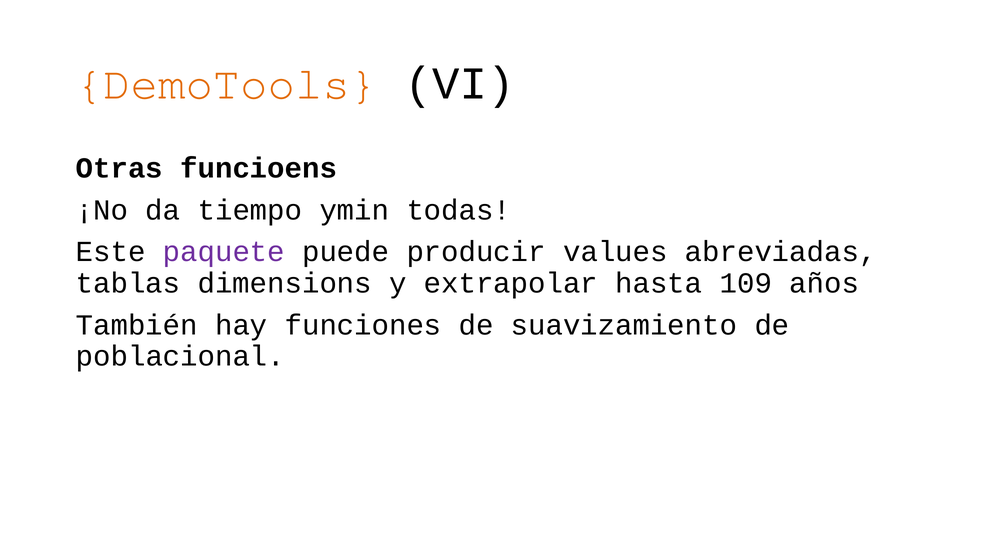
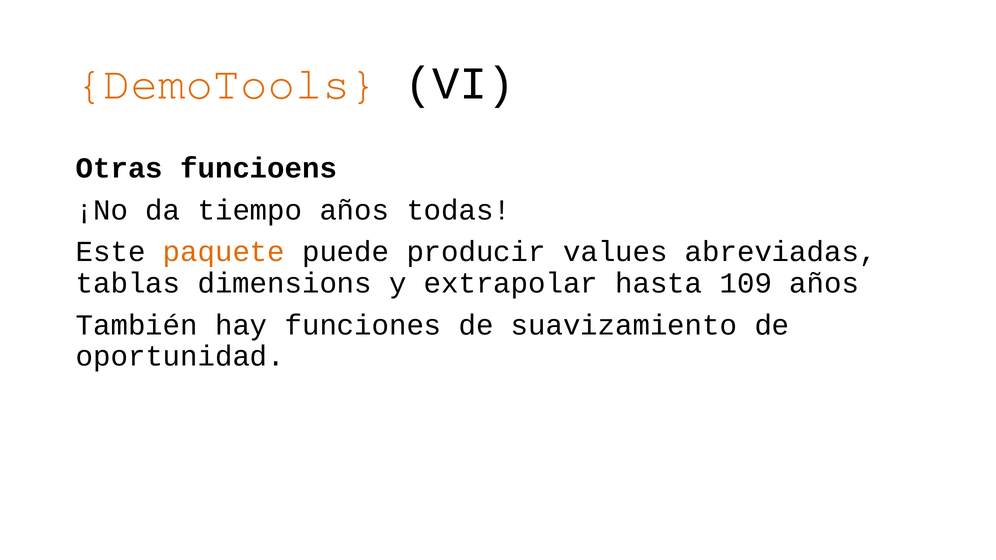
tiempo ymin: ymin -> años
paquete colour: purple -> orange
poblacional: poblacional -> oportunidad
